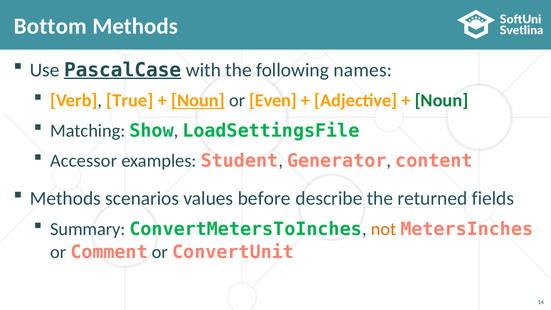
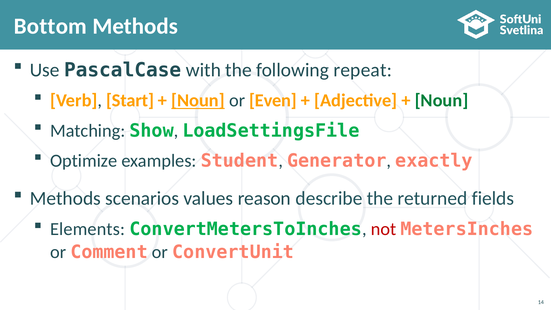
PascalCase underline: present -> none
names: names -> repeat
True: True -> Start
Accessor: Accessor -> Optimize
content: content -> exactly
before: before -> reason
Summary: Summary -> Elements
not colour: orange -> red
